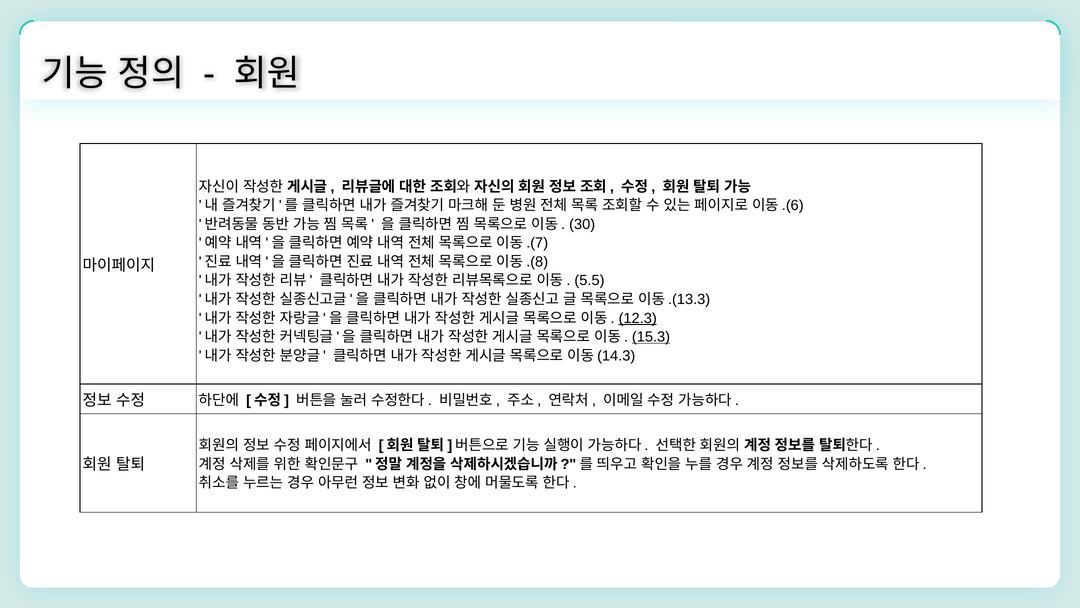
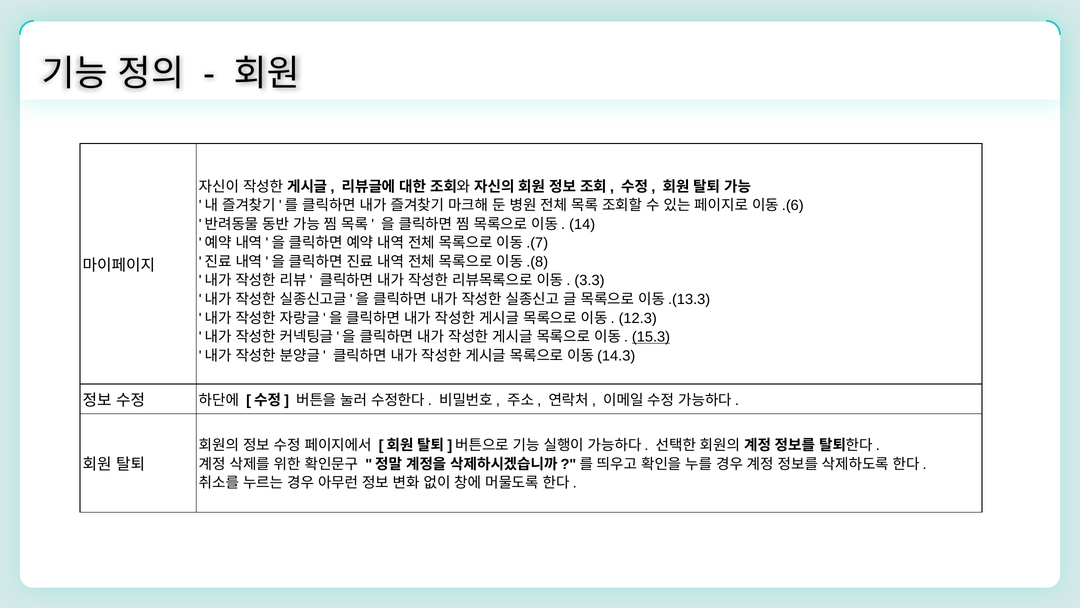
30: 30 -> 14
5.5: 5.5 -> 3.3
12.3 underline: present -> none
